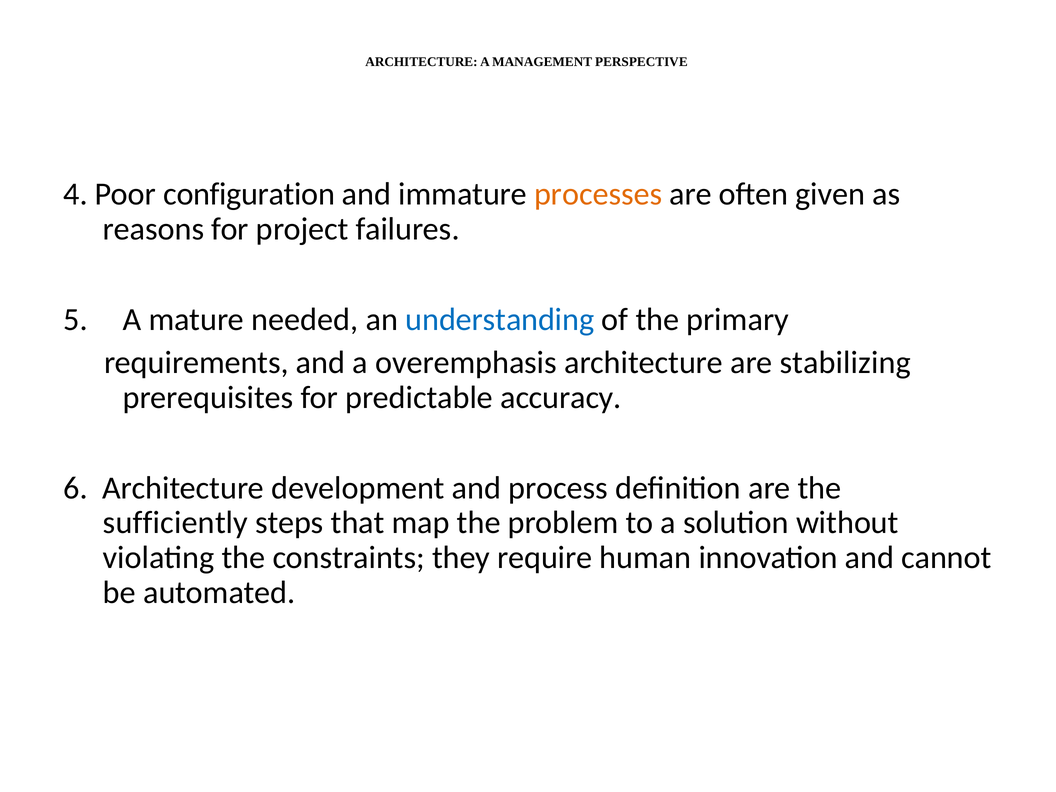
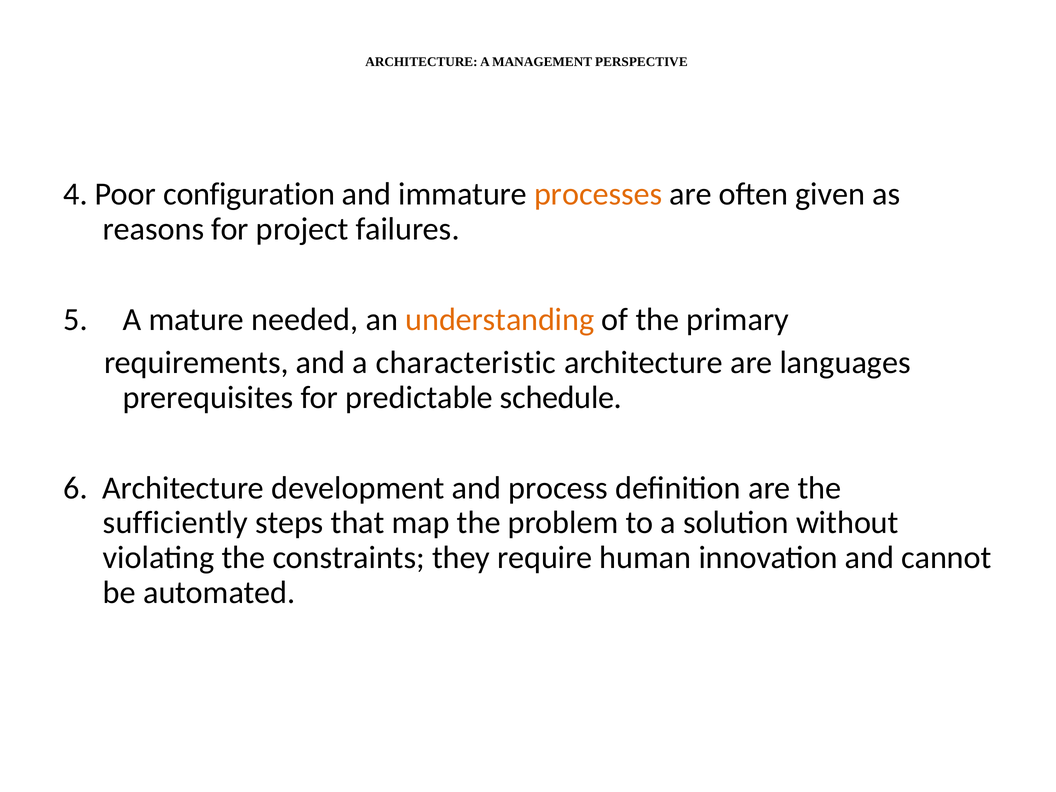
understanding colour: blue -> orange
overemphasis: overemphasis -> characteristic
stabilizing: stabilizing -> languages
accuracy: accuracy -> schedule
